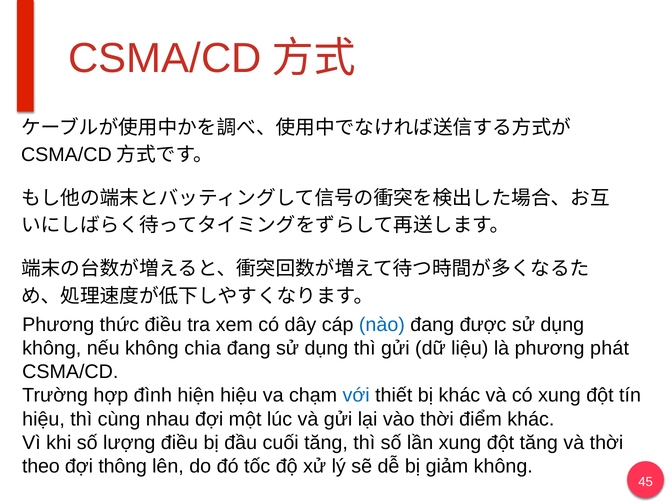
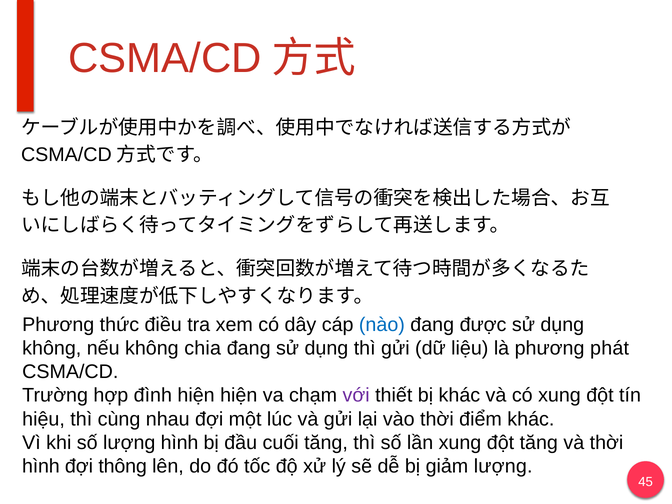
hiện hiệu: hiệu -> hiện
với colour: blue -> purple
lượng điều: điều -> hình
theo at (41, 466): theo -> hình
giảm không: không -> lượng
